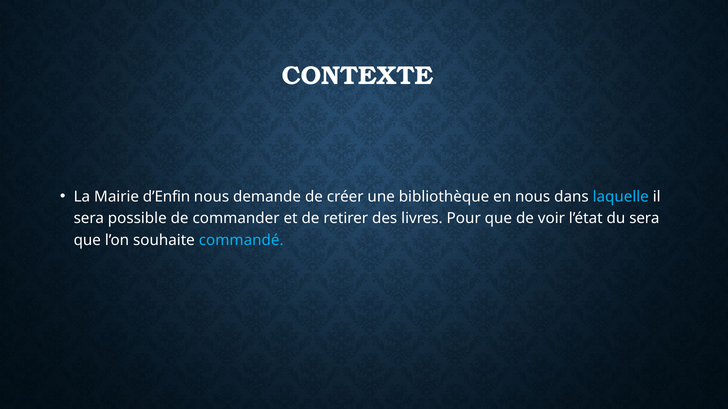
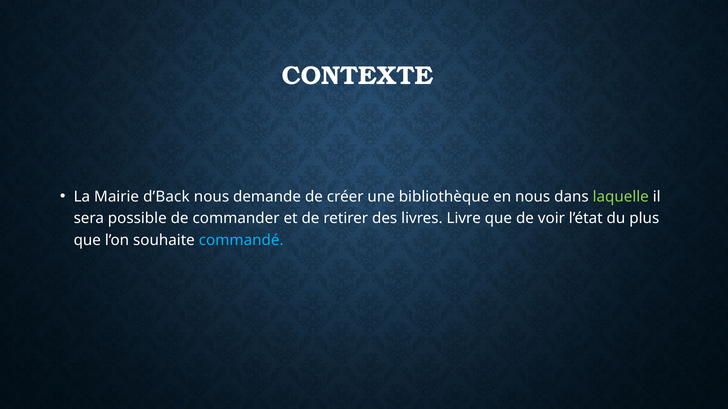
d’Enfin: d’Enfin -> d’Back
laquelle colour: light blue -> light green
Pour: Pour -> Livre
du sera: sera -> plus
